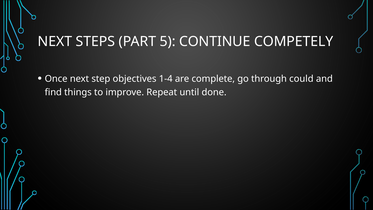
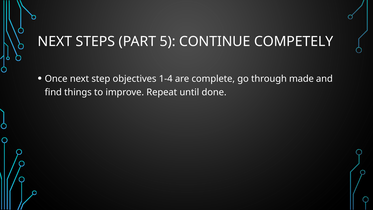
could: could -> made
